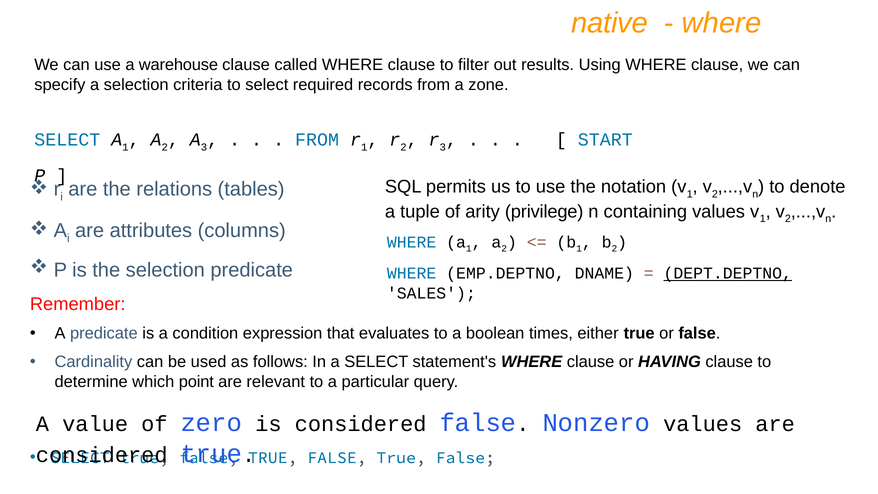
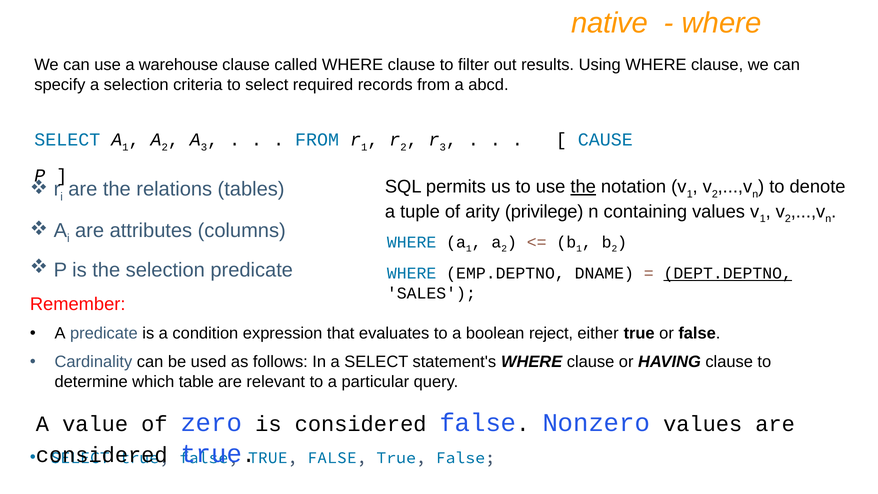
zone: zone -> abcd
START: START -> CAUSE
the at (583, 187) underline: none -> present
times: times -> reject
point: point -> table
